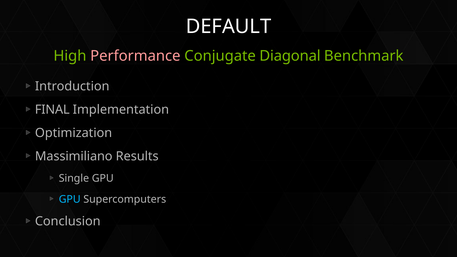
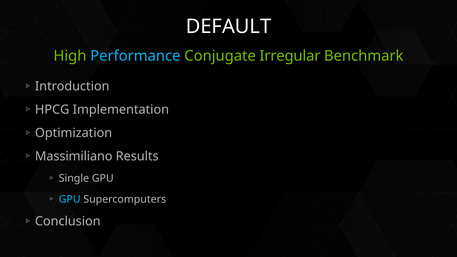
Performance colour: pink -> light blue
Diagonal: Diagonal -> Irregular
FINAL: FINAL -> HPCG
